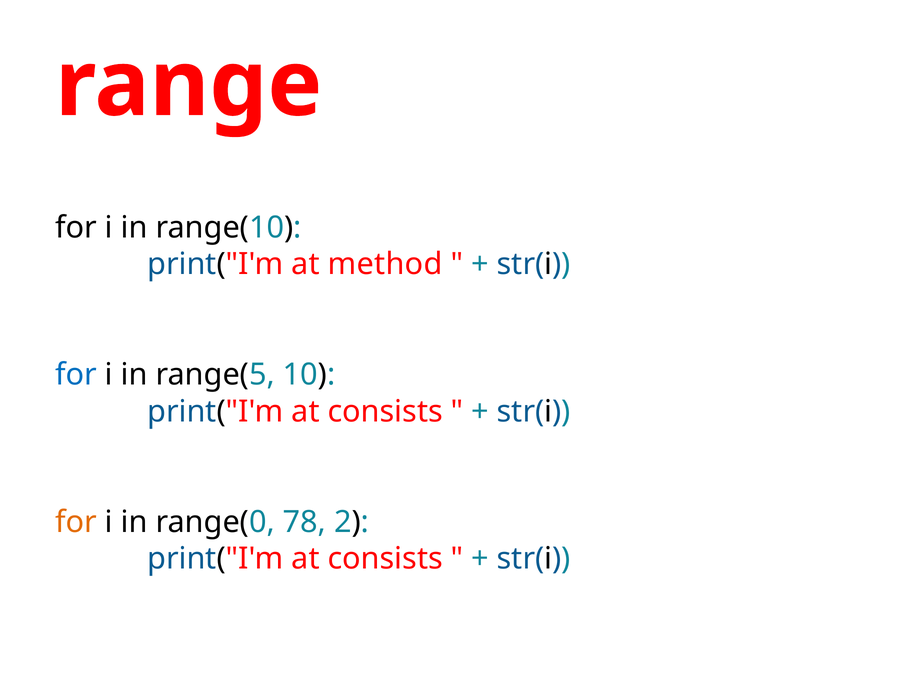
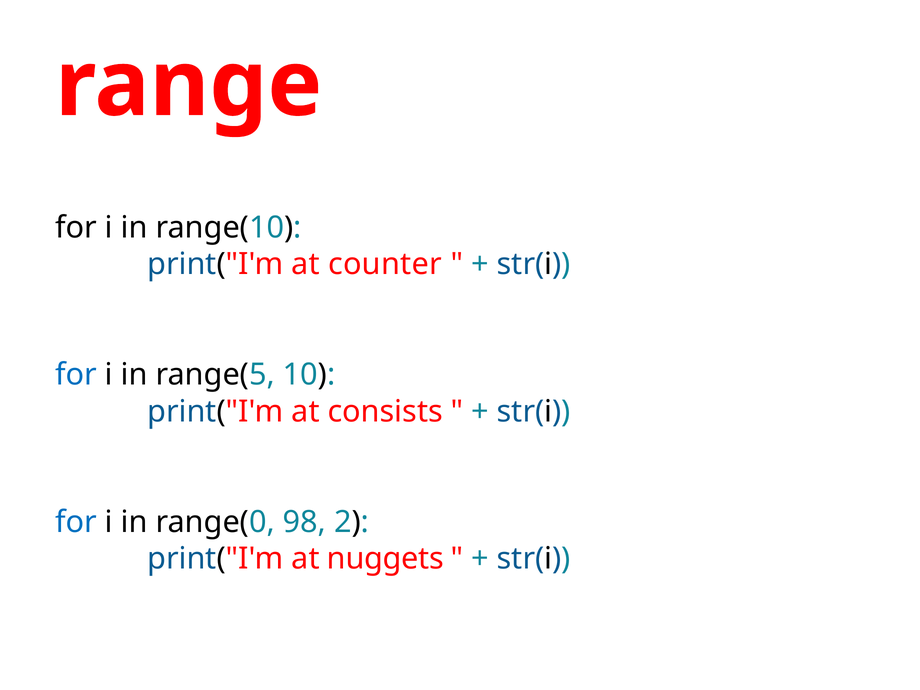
method: method -> counter
for at (76, 522) colour: orange -> blue
78: 78 -> 98
consists at (385, 559): consists -> nuggets
